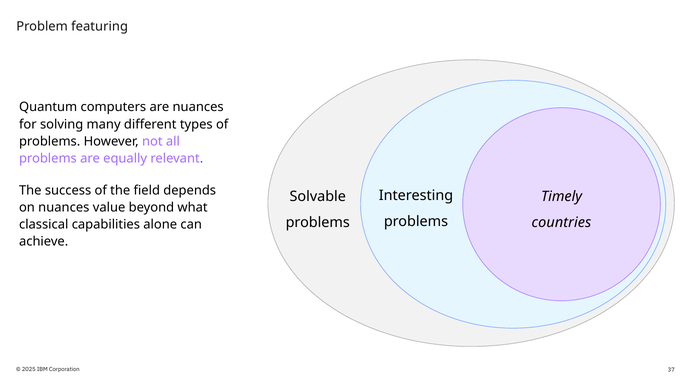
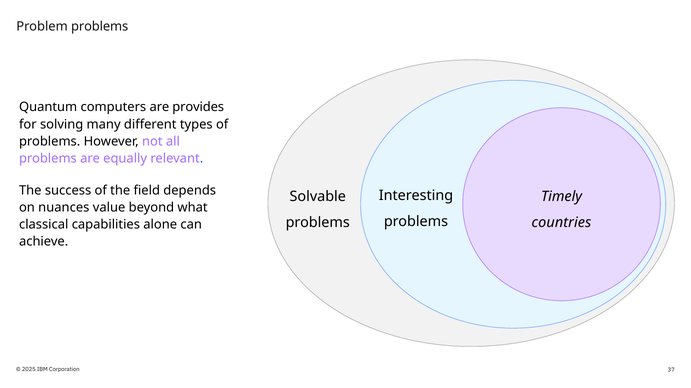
Problem featuring: featuring -> problems
are nuances: nuances -> provides
